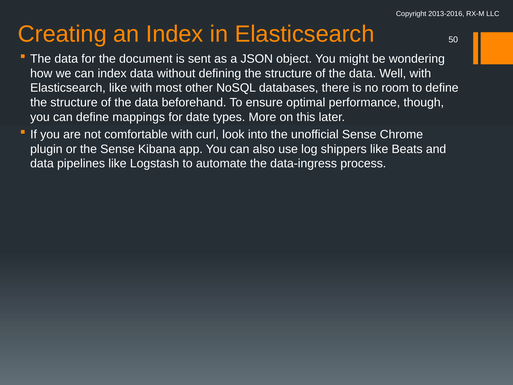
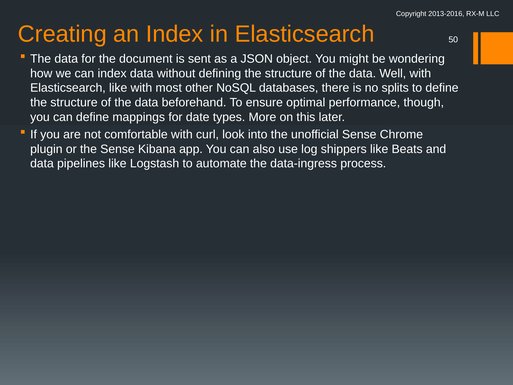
room: room -> splits
